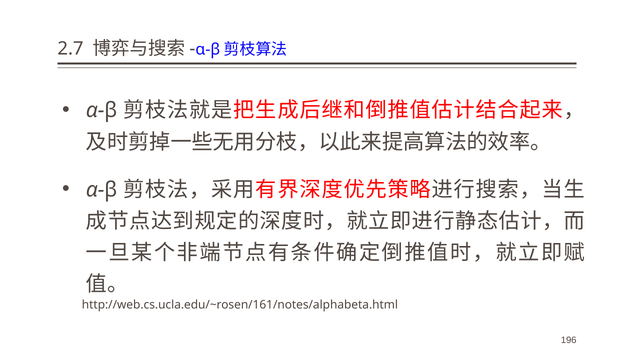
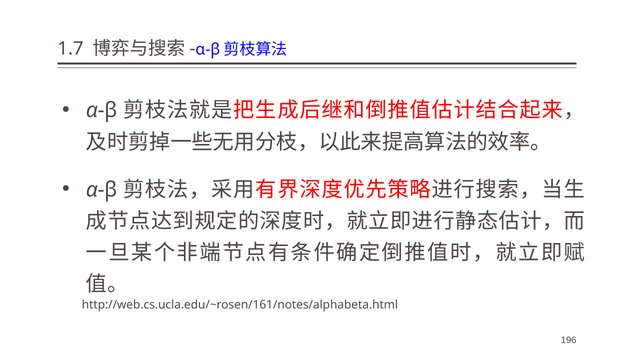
2.7: 2.7 -> 1.7
